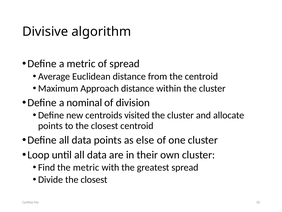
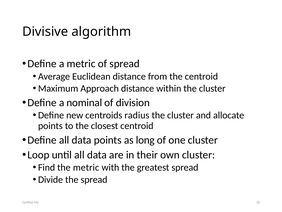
visited: visited -> radius
else: else -> long
Divide the closest: closest -> spread
